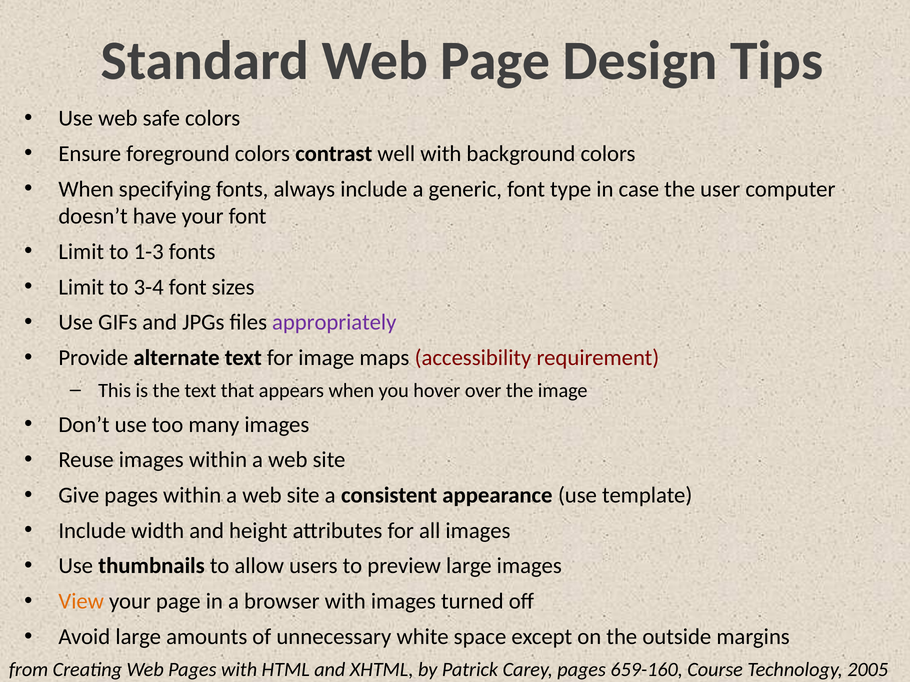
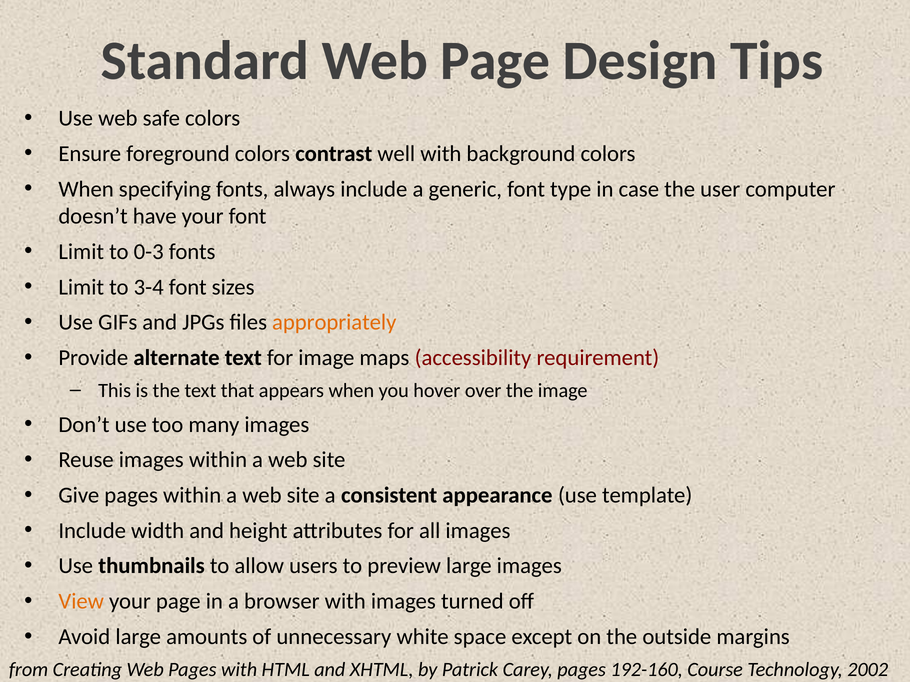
1-3: 1-3 -> 0-3
appropriately colour: purple -> orange
659-160: 659-160 -> 192-160
2005: 2005 -> 2002
